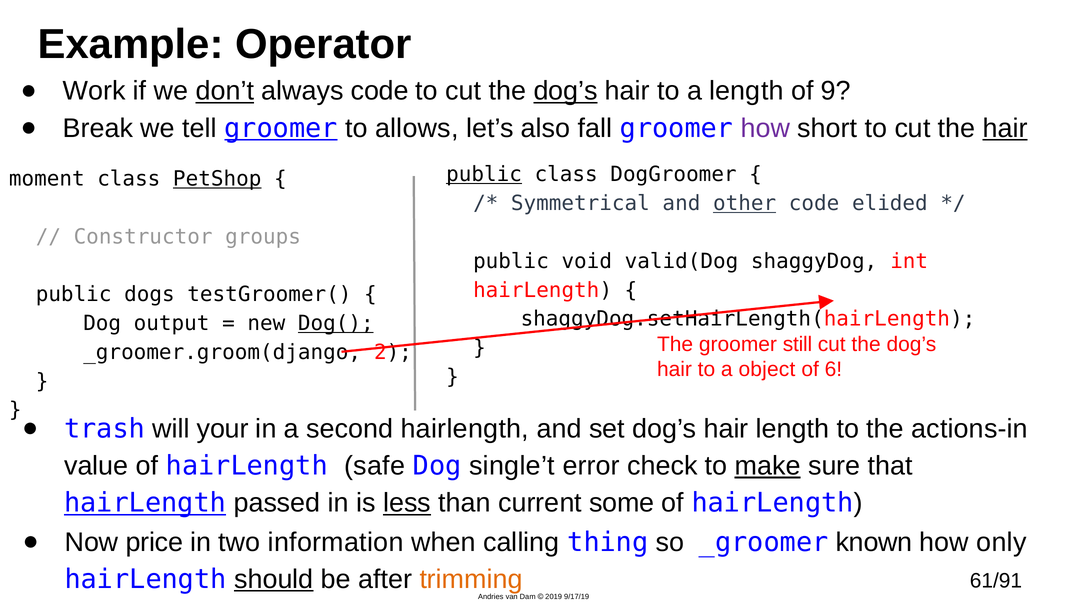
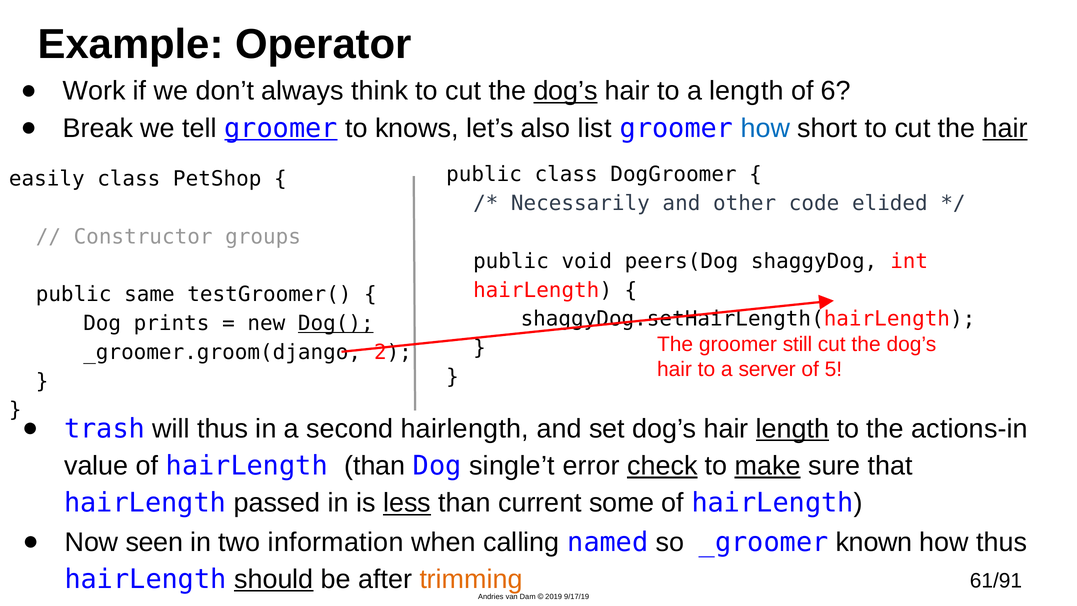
don’t underline: present -> none
always code: code -> think
9: 9 -> 6
allows: allows -> knows
fall: fall -> list
how at (765, 128) colour: purple -> blue
public at (484, 175) underline: present -> none
moment: moment -> easily
PetShop underline: present -> none
Symmetrical: Symmetrical -> Necessarily
other underline: present -> none
valid(Dog: valid(Dog -> peers(Dog
dogs: dogs -> same
output: output -> prints
object: object -> server
6: 6 -> 5
will your: your -> thus
length at (793, 429) underline: none -> present
hairLength safe: safe -> than
check underline: none -> present
hairLength at (145, 503) underline: present -> none
price: price -> seen
thing: thing -> named
how only: only -> thus
